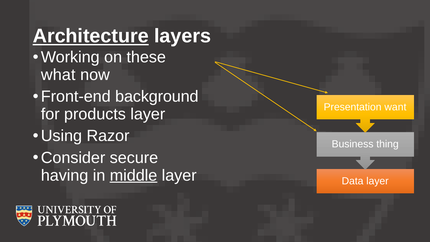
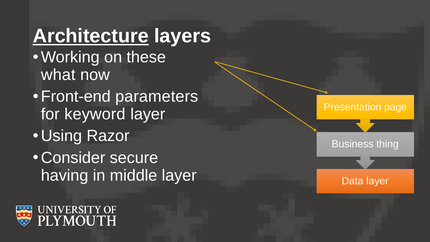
background: background -> parameters
want: want -> page
products: products -> keyword
middle underline: present -> none
